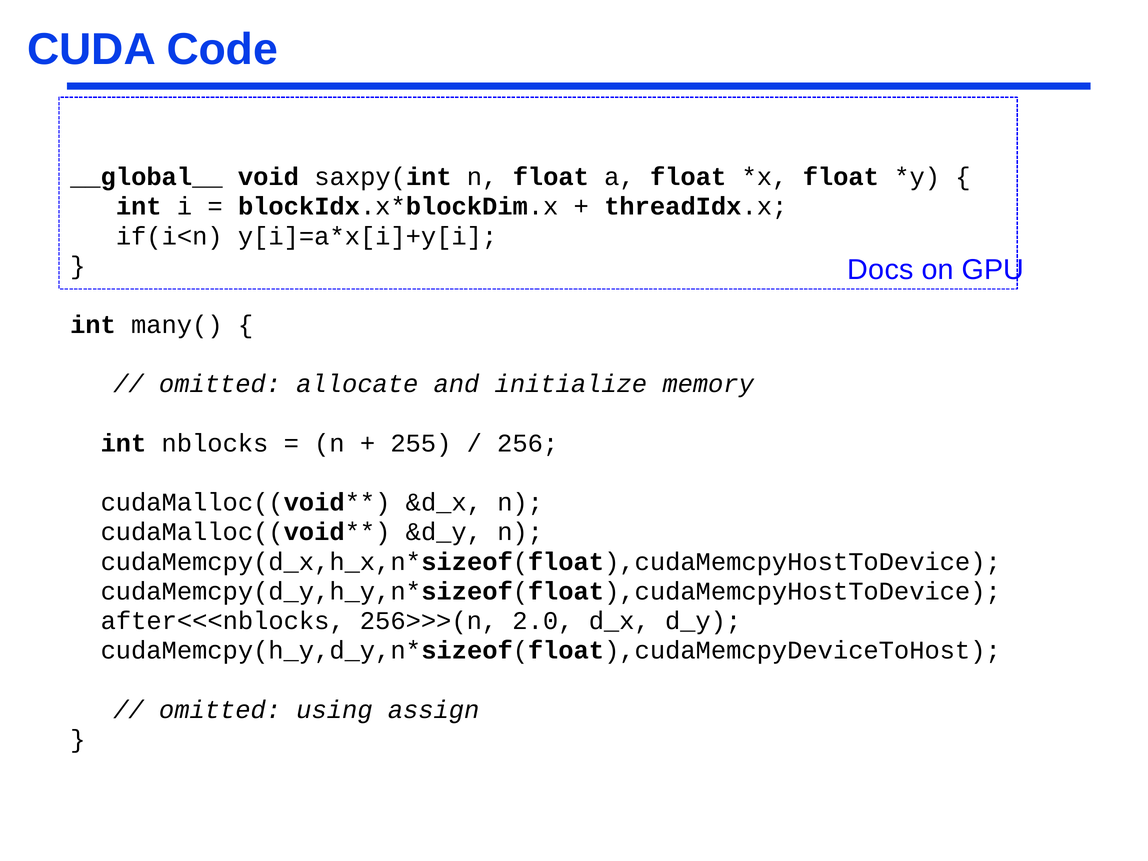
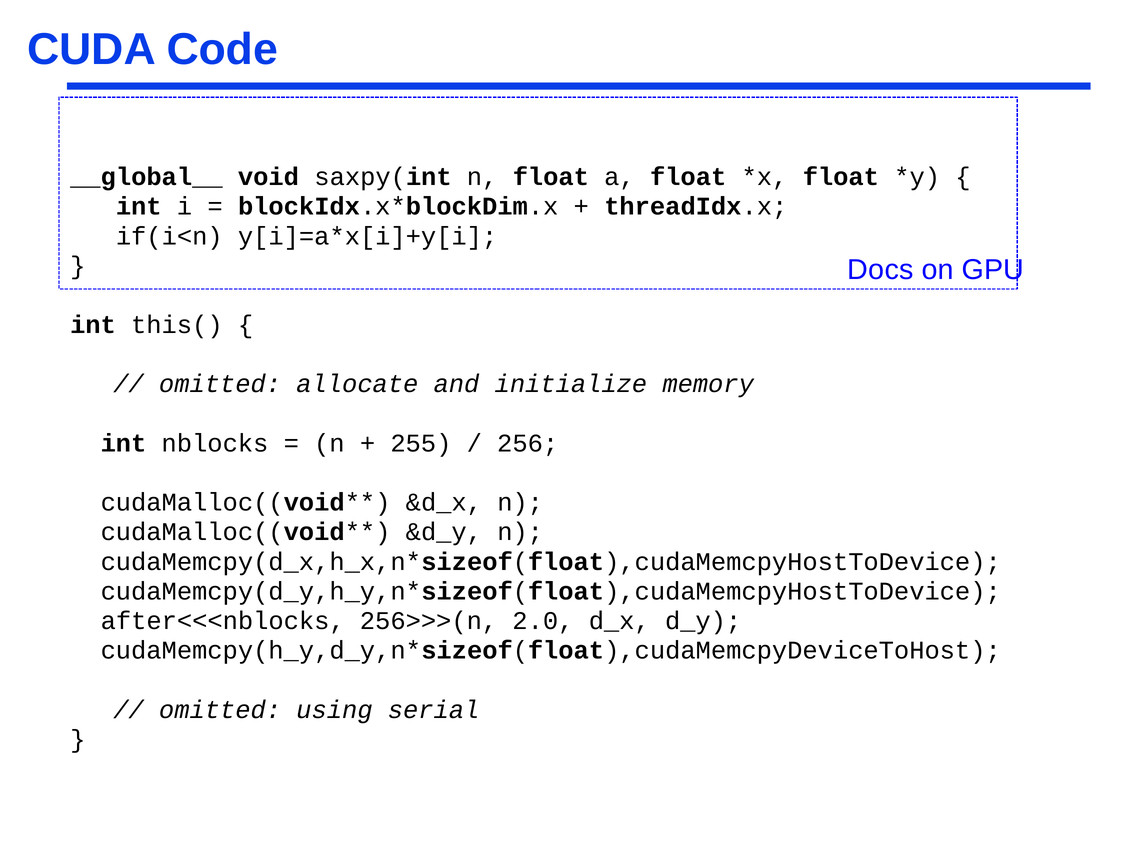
many(: many( -> this(
assign: assign -> serial
